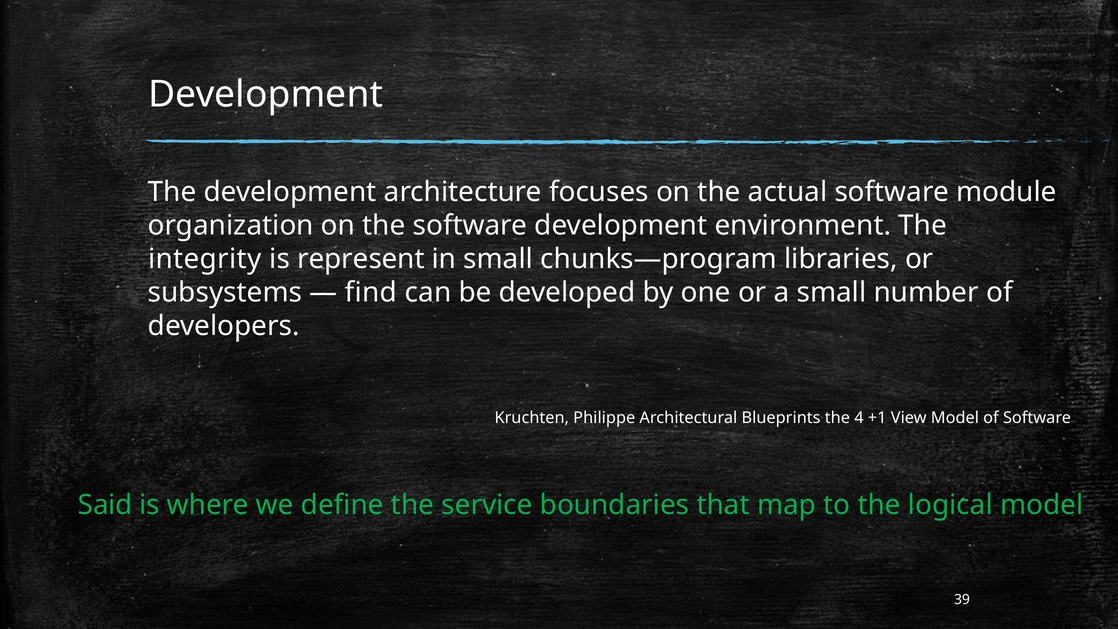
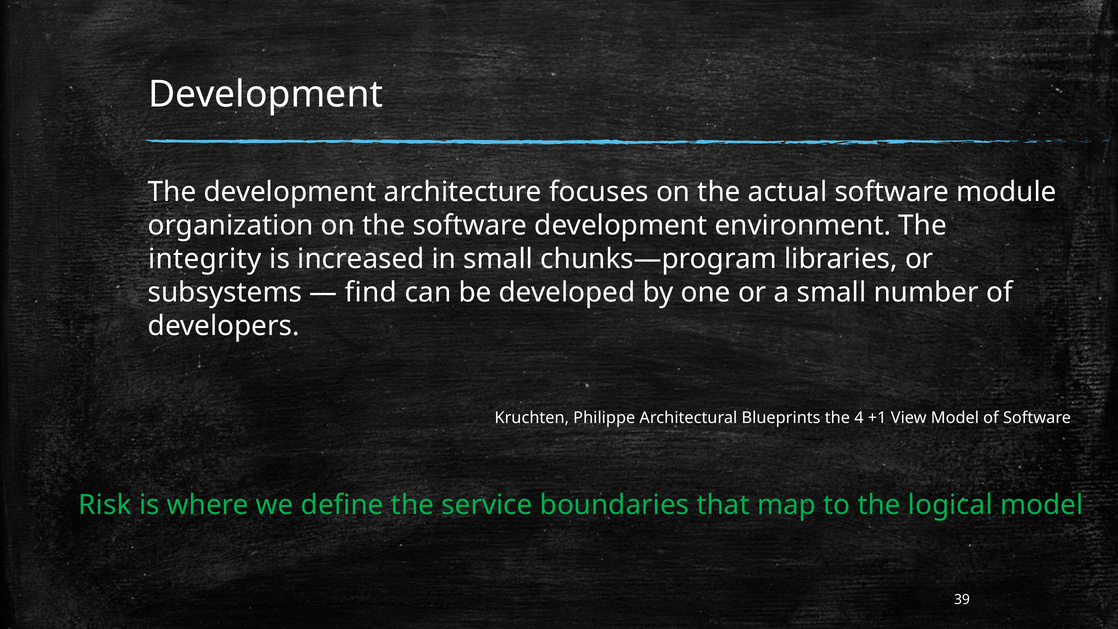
represent: represent -> increased
Said: Said -> Risk
